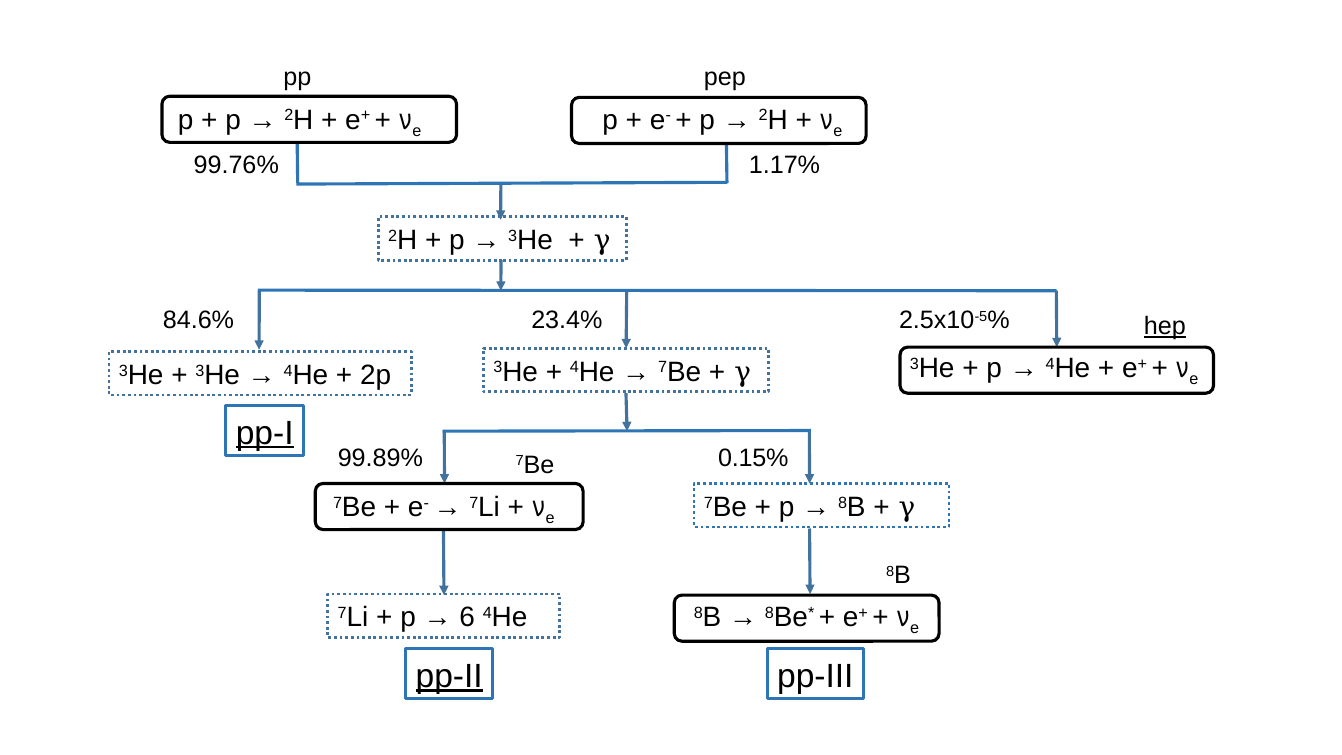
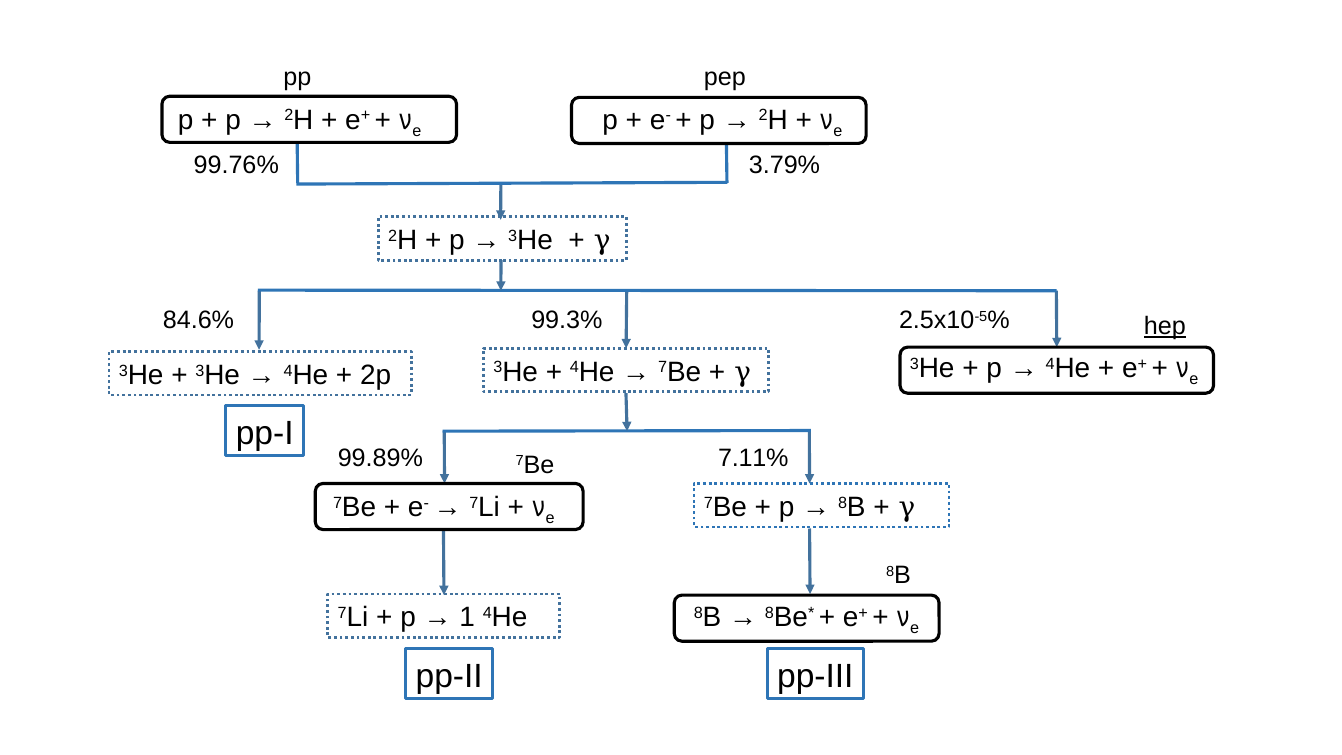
1.17%: 1.17% -> 3.79%
23.4%: 23.4% -> 99.3%
pp-I underline: present -> none
0.15%: 0.15% -> 7.11%
6: 6 -> 1
pp-II underline: present -> none
